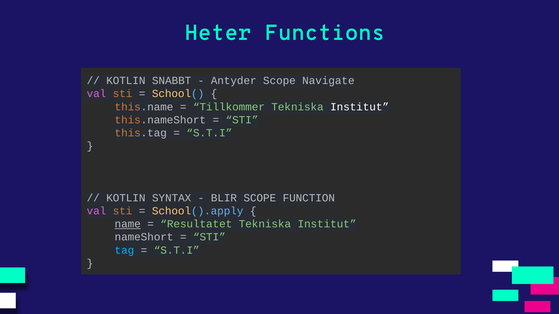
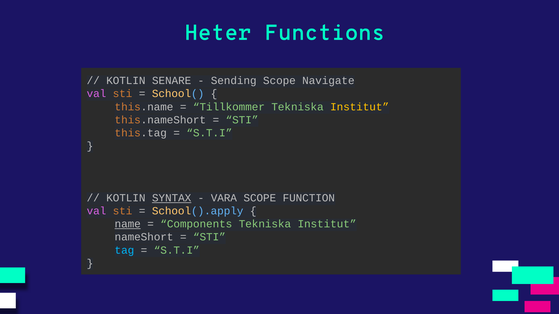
SNABBT: SNABBT -> SENARE
Antyder: Antyder -> Sending
Institut at (360, 107) colour: white -> yellow
SYNTAX underline: none -> present
BLIR: BLIR -> VARA
Resultatet: Resultatet -> Components
